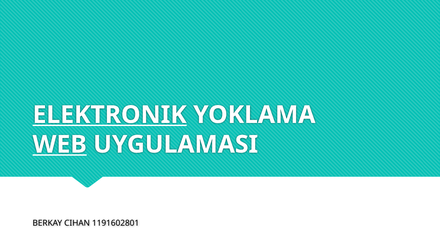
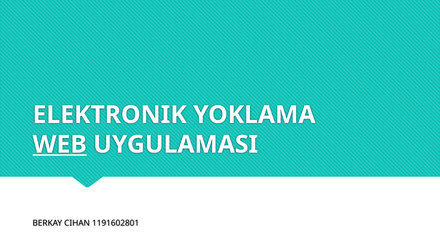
ELEKTRONIK underline: present -> none
